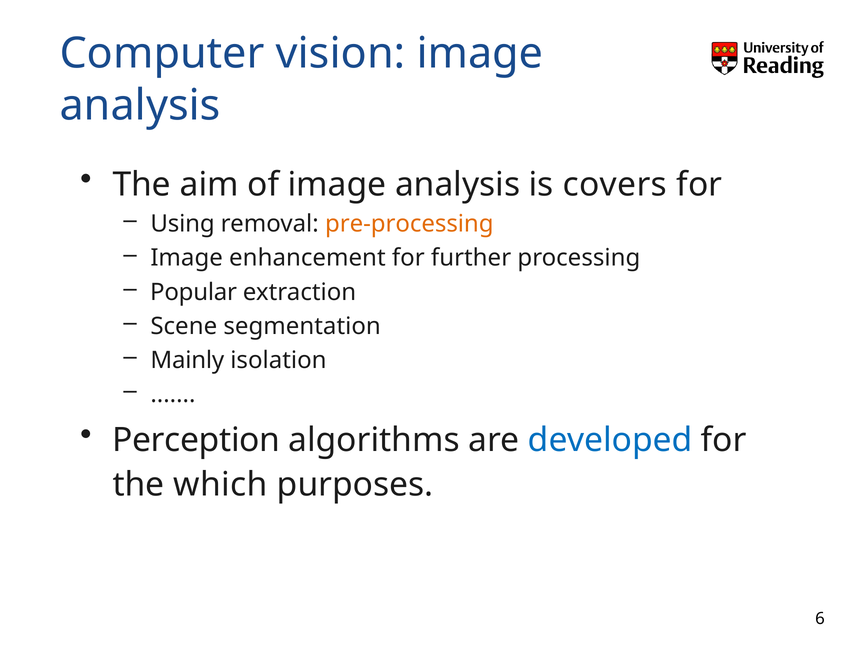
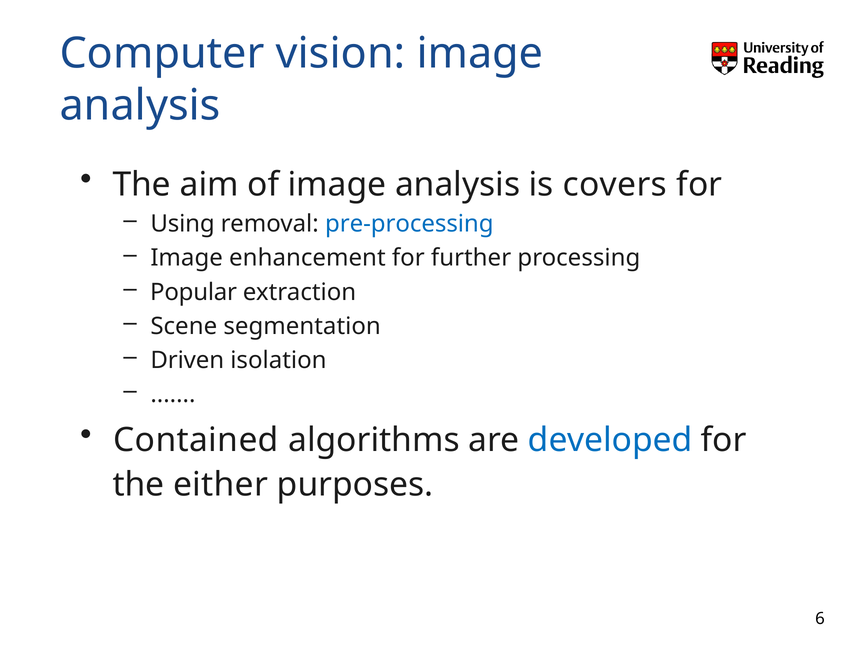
pre-processing colour: orange -> blue
Mainly: Mainly -> Driven
Perception: Perception -> Contained
which: which -> either
